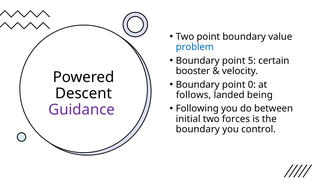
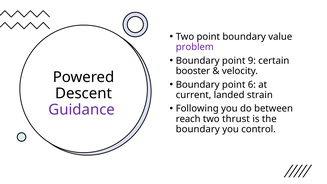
problem colour: blue -> purple
5: 5 -> 9
0: 0 -> 6
follows: follows -> current
being: being -> strain
initial: initial -> reach
forces: forces -> thrust
